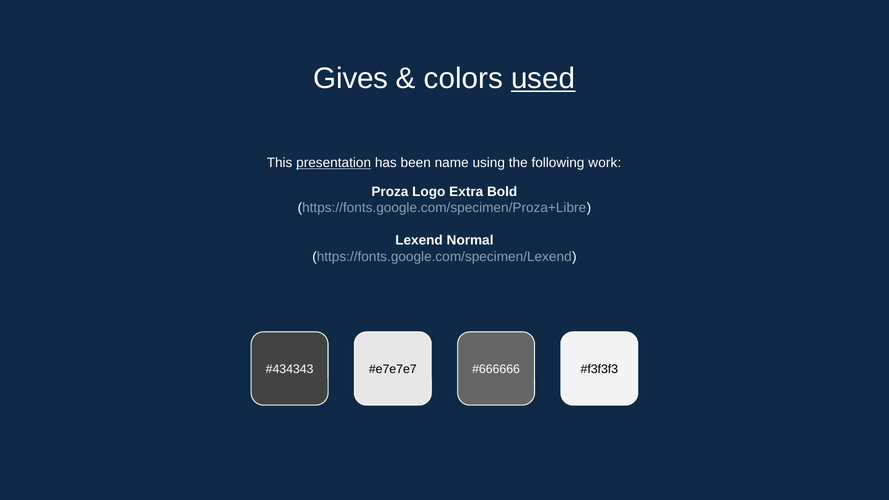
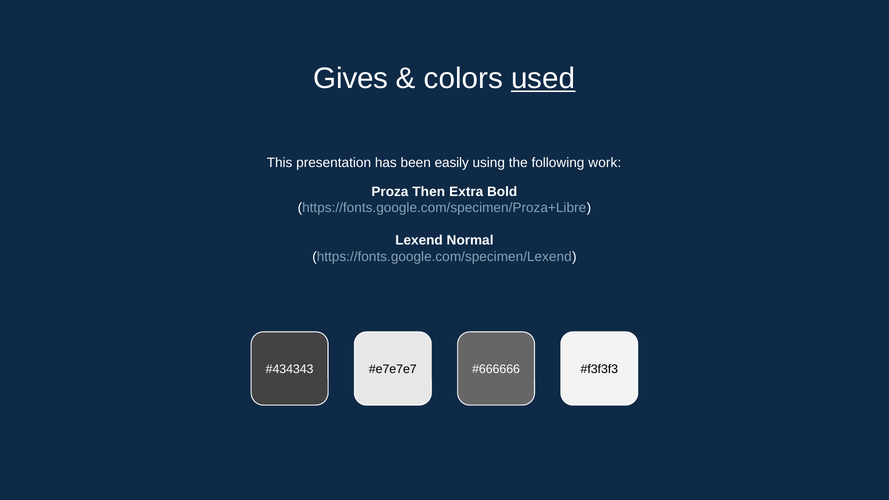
presentation underline: present -> none
name: name -> easily
Logo: Logo -> Then
